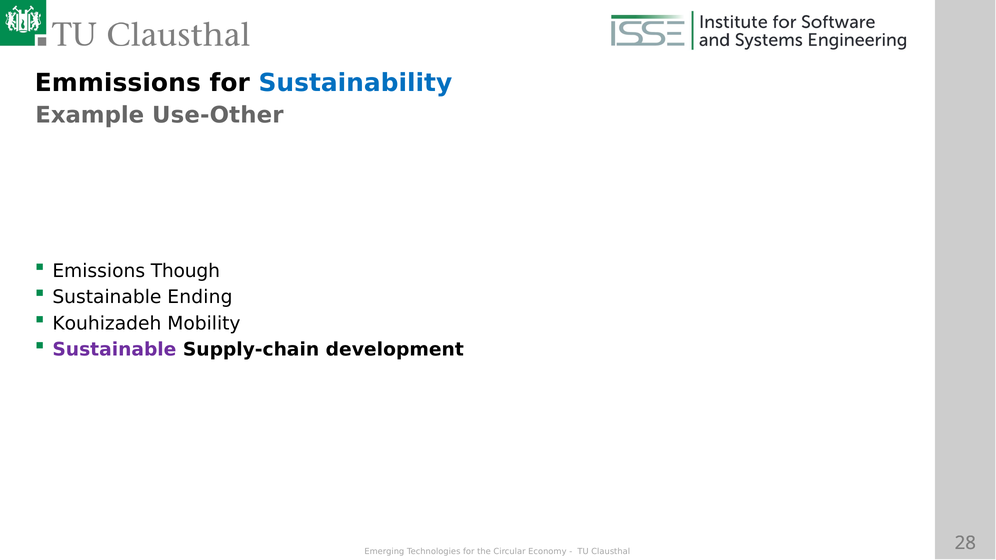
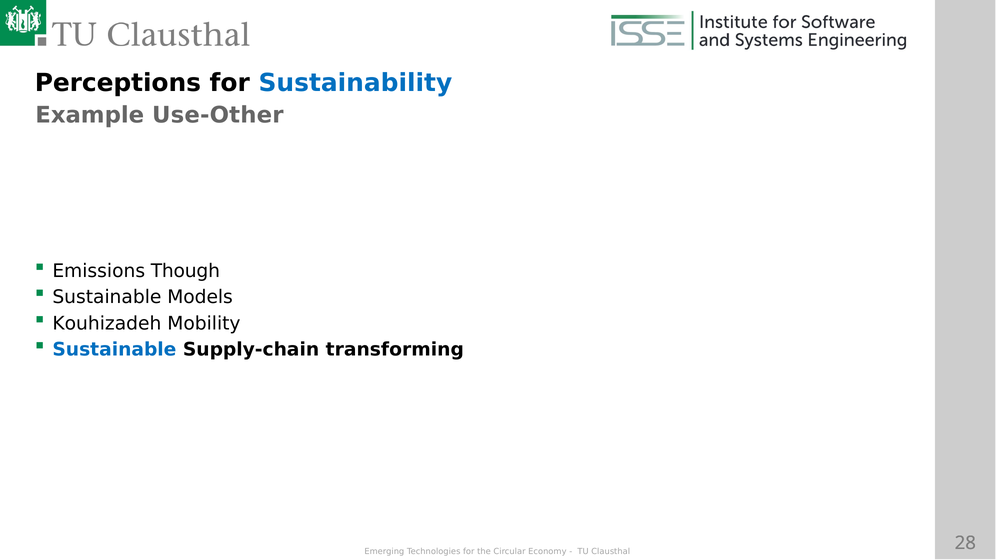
Emmissions: Emmissions -> Perceptions
Ending: Ending -> Models
Sustainable at (114, 350) colour: purple -> blue
development: development -> transforming
